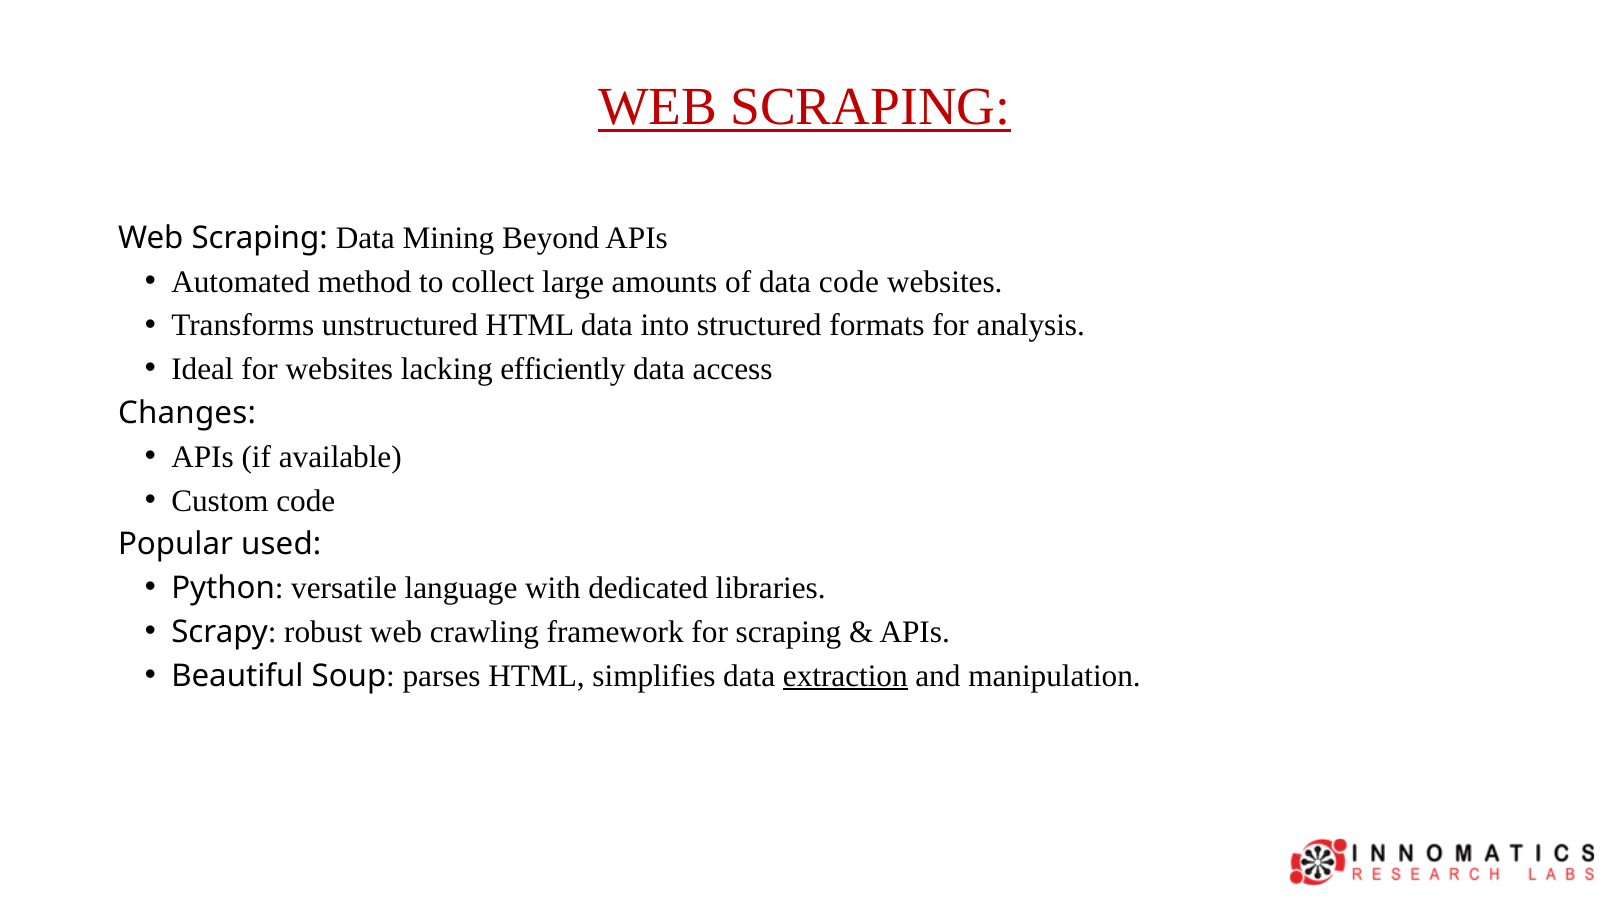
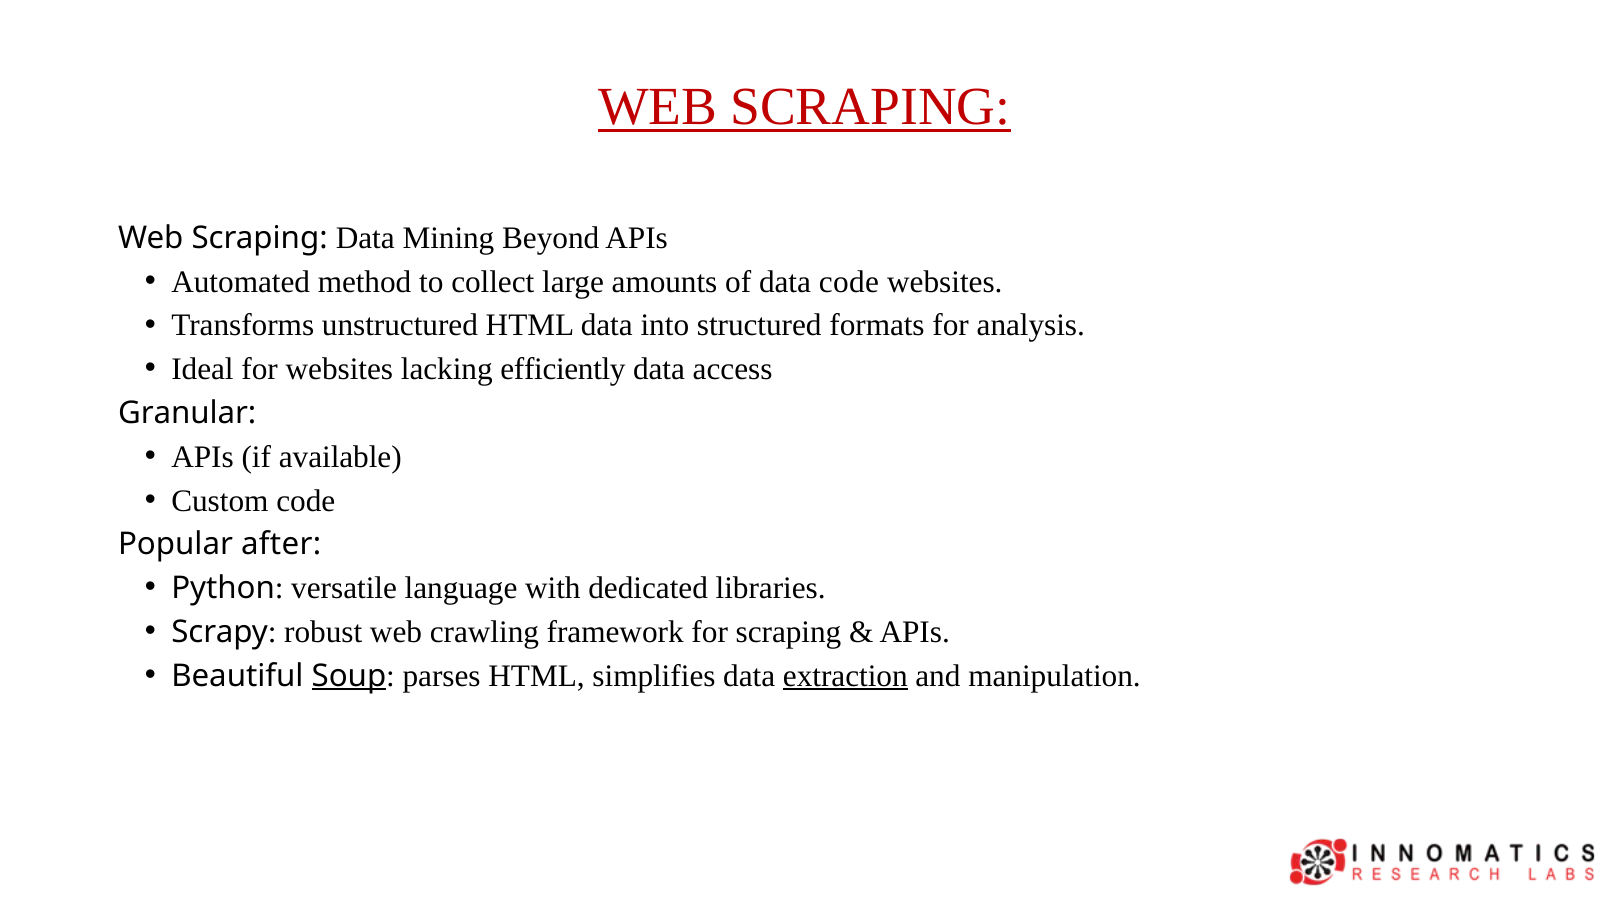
Changes: Changes -> Granular
used: used -> after
Soup underline: none -> present
